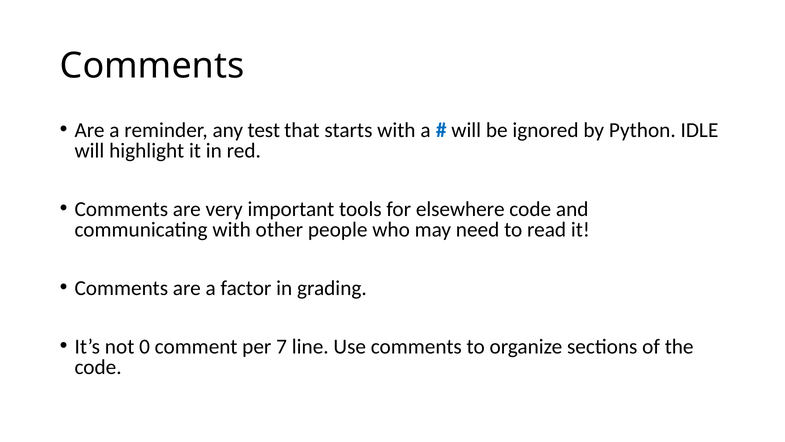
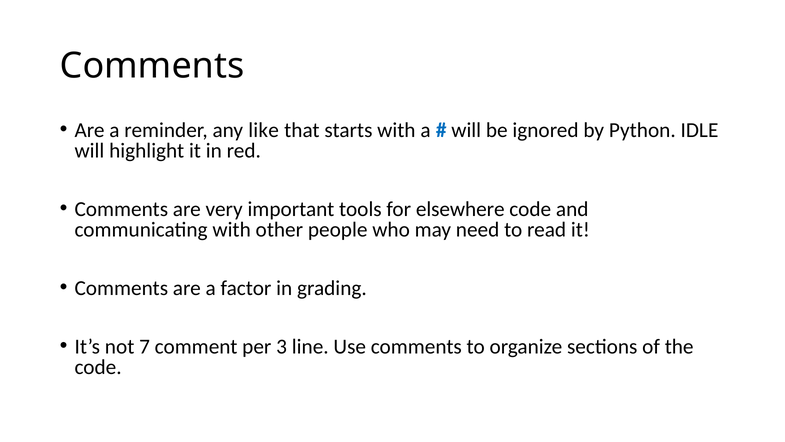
test: test -> like
0: 0 -> 7
7: 7 -> 3
